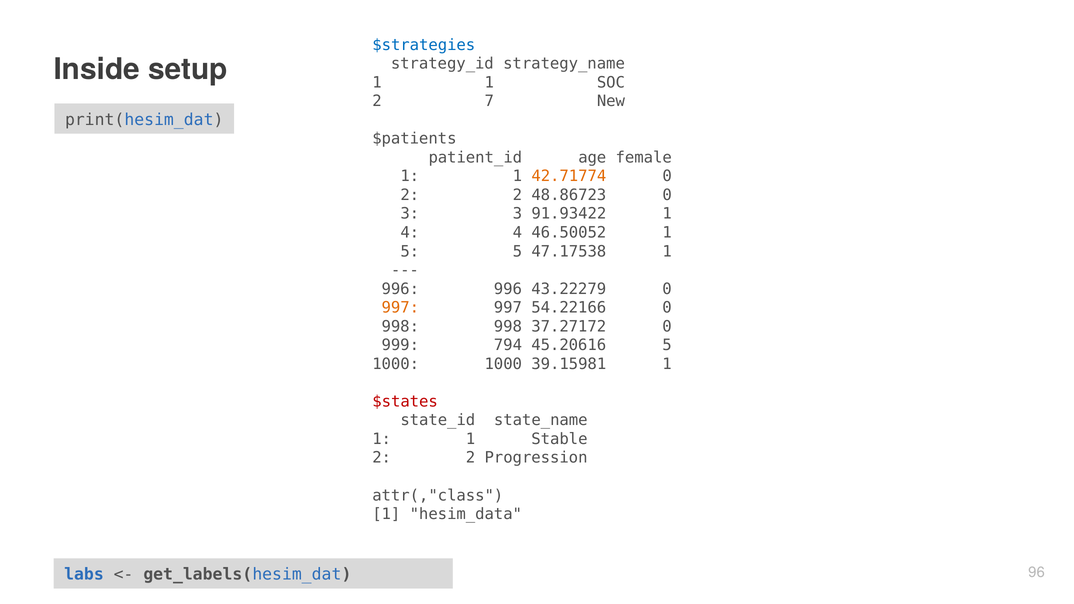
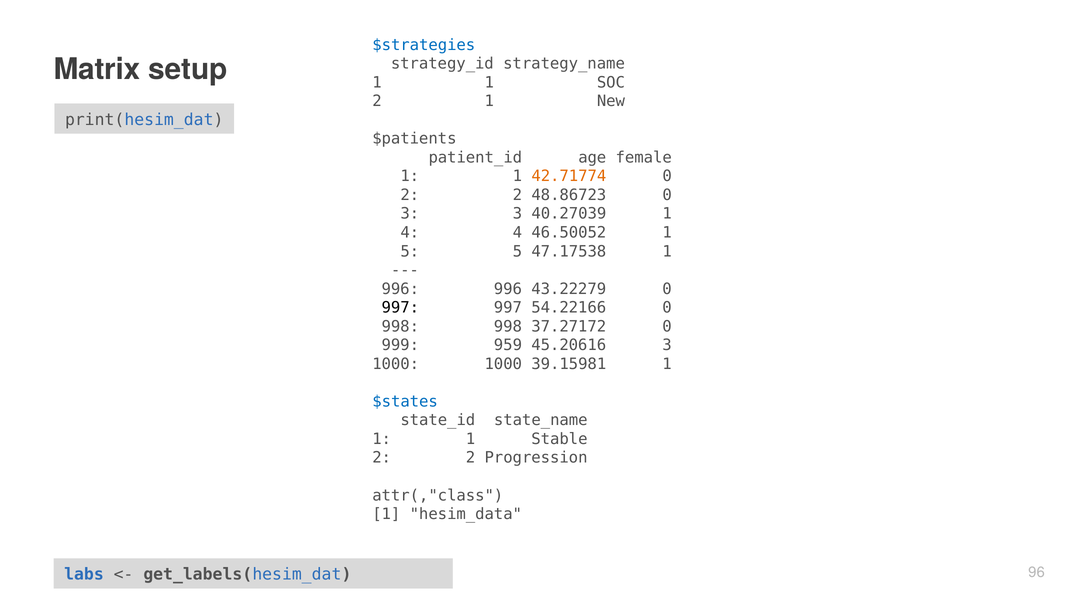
Inside: Inside -> Matrix
2 7: 7 -> 1
91.93422: 91.93422 -> 40.27039
997 at (400, 308) colour: orange -> black
794: 794 -> 959
45.20616 5: 5 -> 3
$states colour: red -> blue
